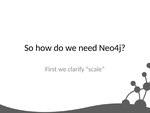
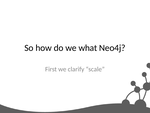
need: need -> what
